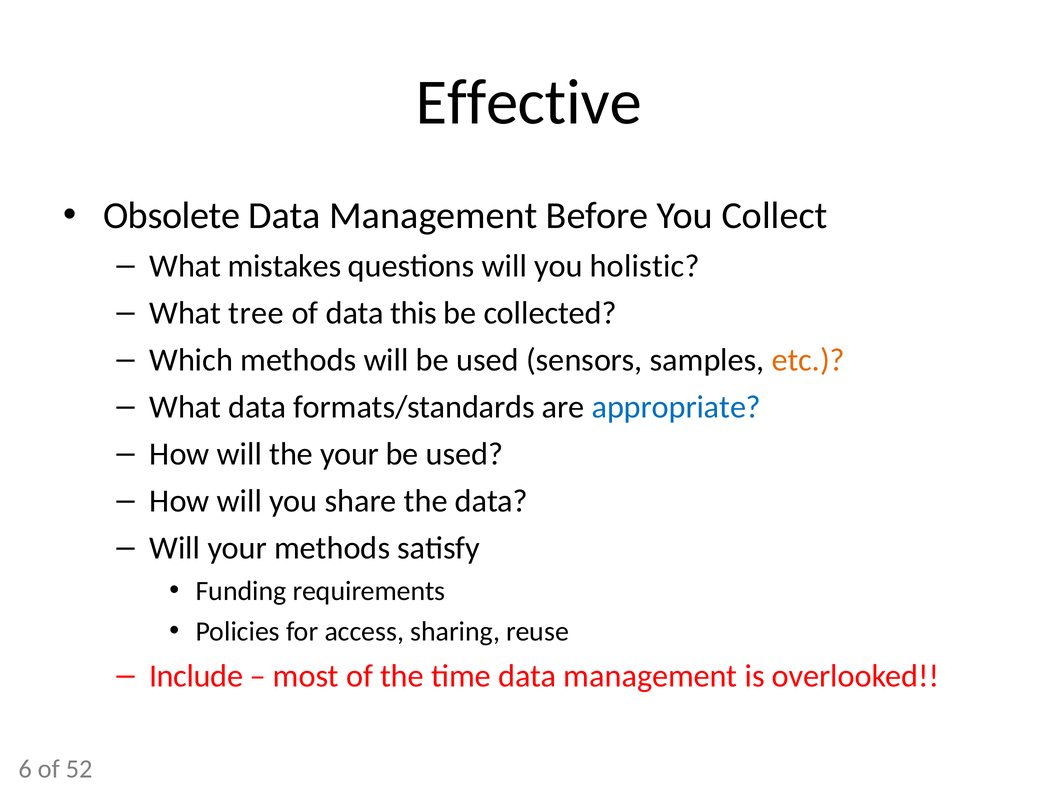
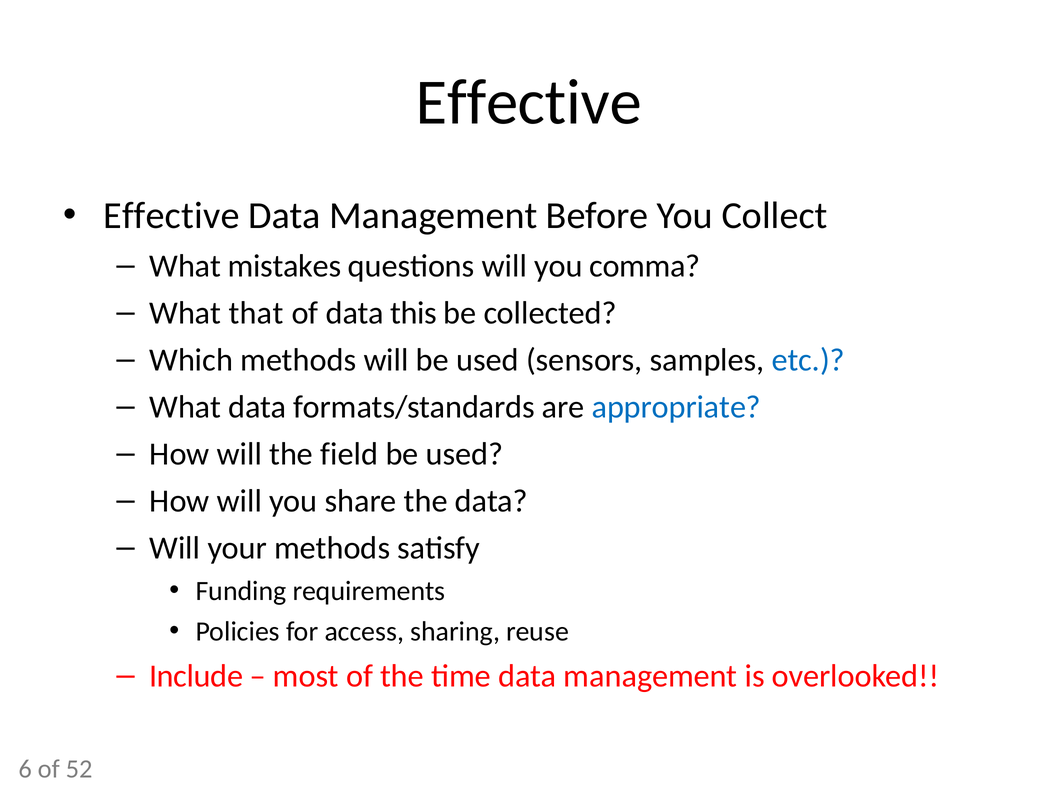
Obsolete at (172, 216): Obsolete -> Effective
holistic: holistic -> comma
tree: tree -> that
etc colour: orange -> blue
the your: your -> field
